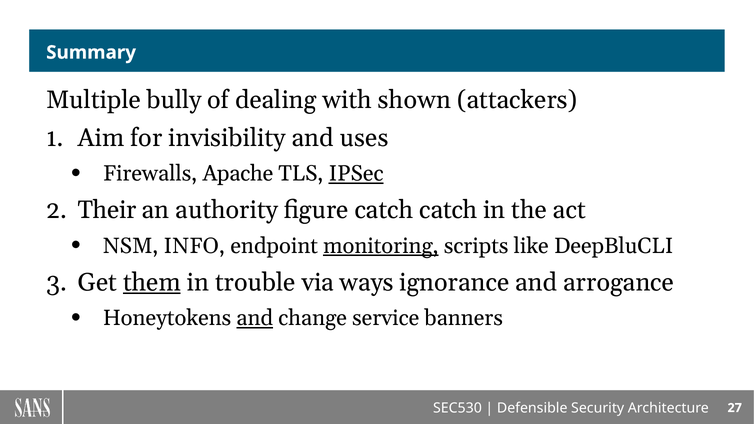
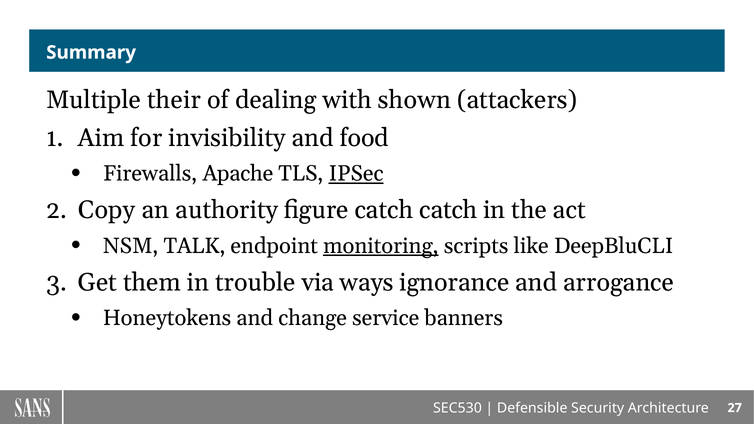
bully: bully -> their
uses: uses -> food
Their: Their -> Copy
INFO: INFO -> TALK
them underline: present -> none
and at (255, 318) underline: present -> none
